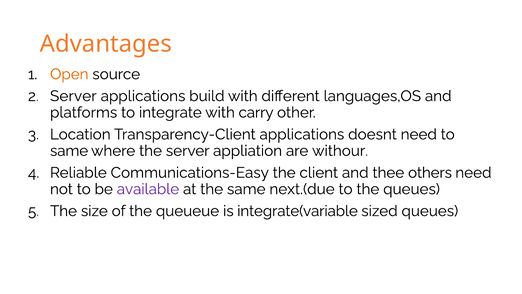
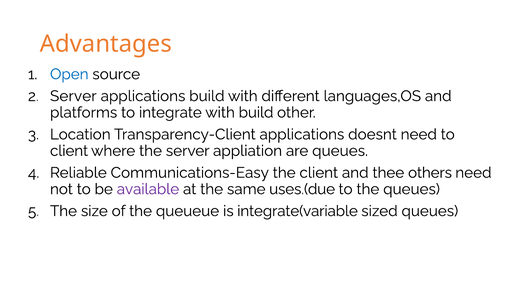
Open colour: orange -> blue
with carry: carry -> build
same at (69, 151): same -> client
are withour: withour -> queues
next.(due: next.(due -> uses.(due
